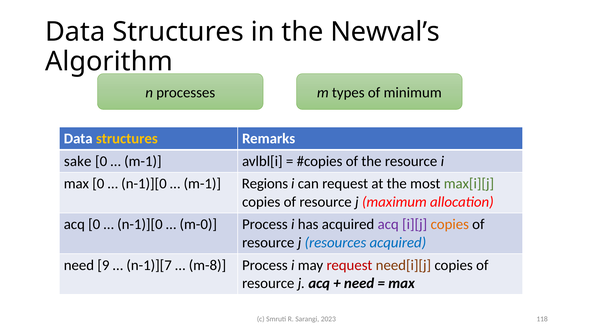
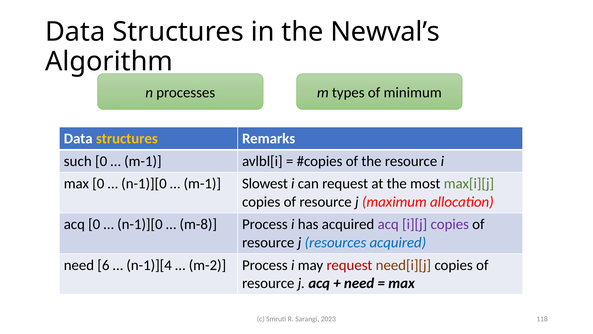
sake: sake -> such
Regions: Regions -> Slowest
m-0: m-0 -> m-8
copies at (450, 224) colour: orange -> purple
9: 9 -> 6
n-1)][7: n-1)][7 -> n-1)][4
m-8: m-8 -> m-2
